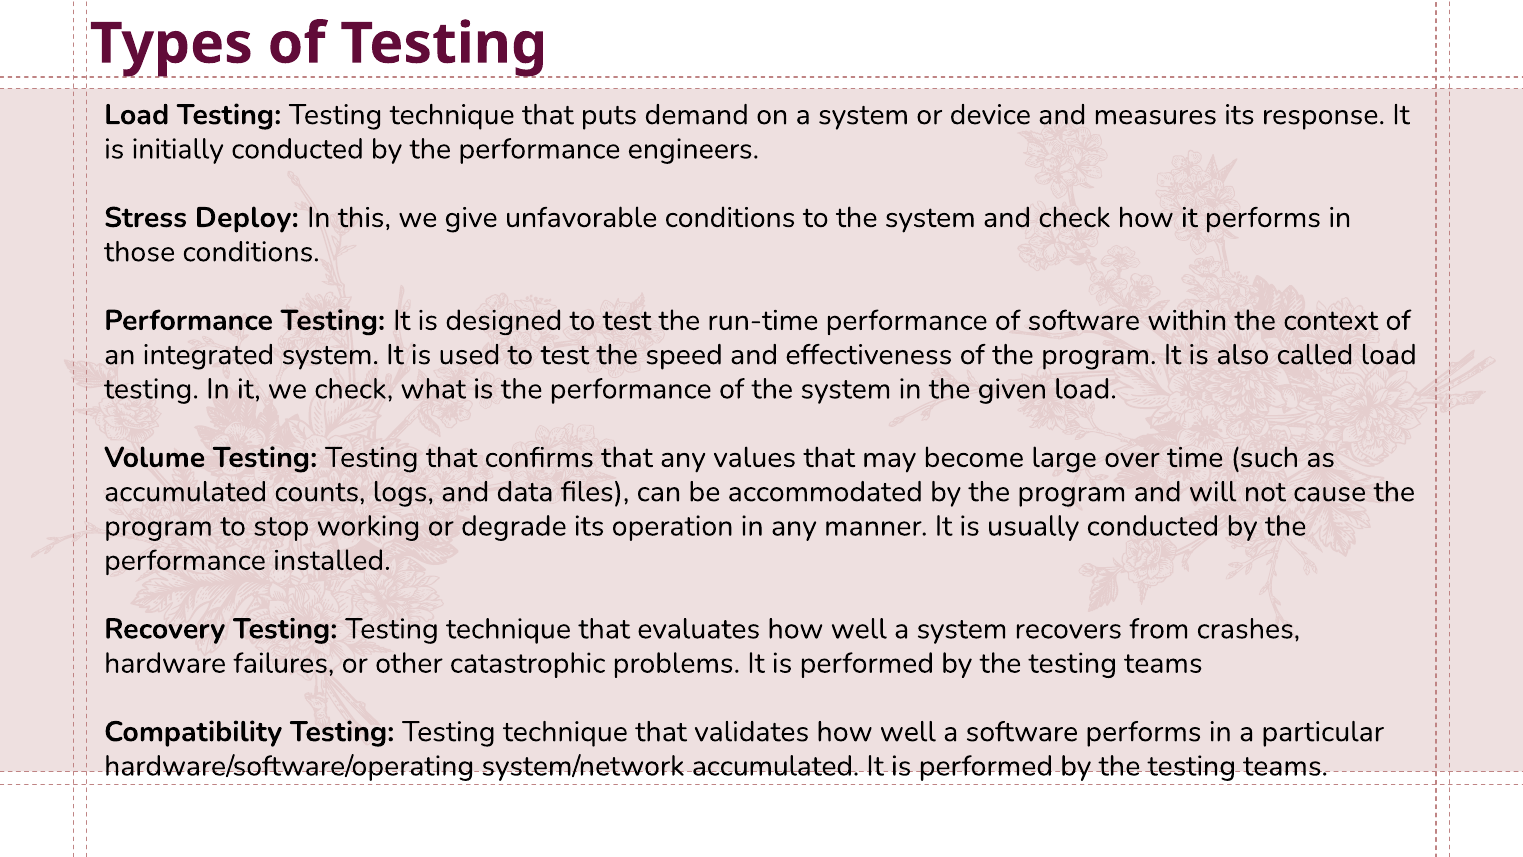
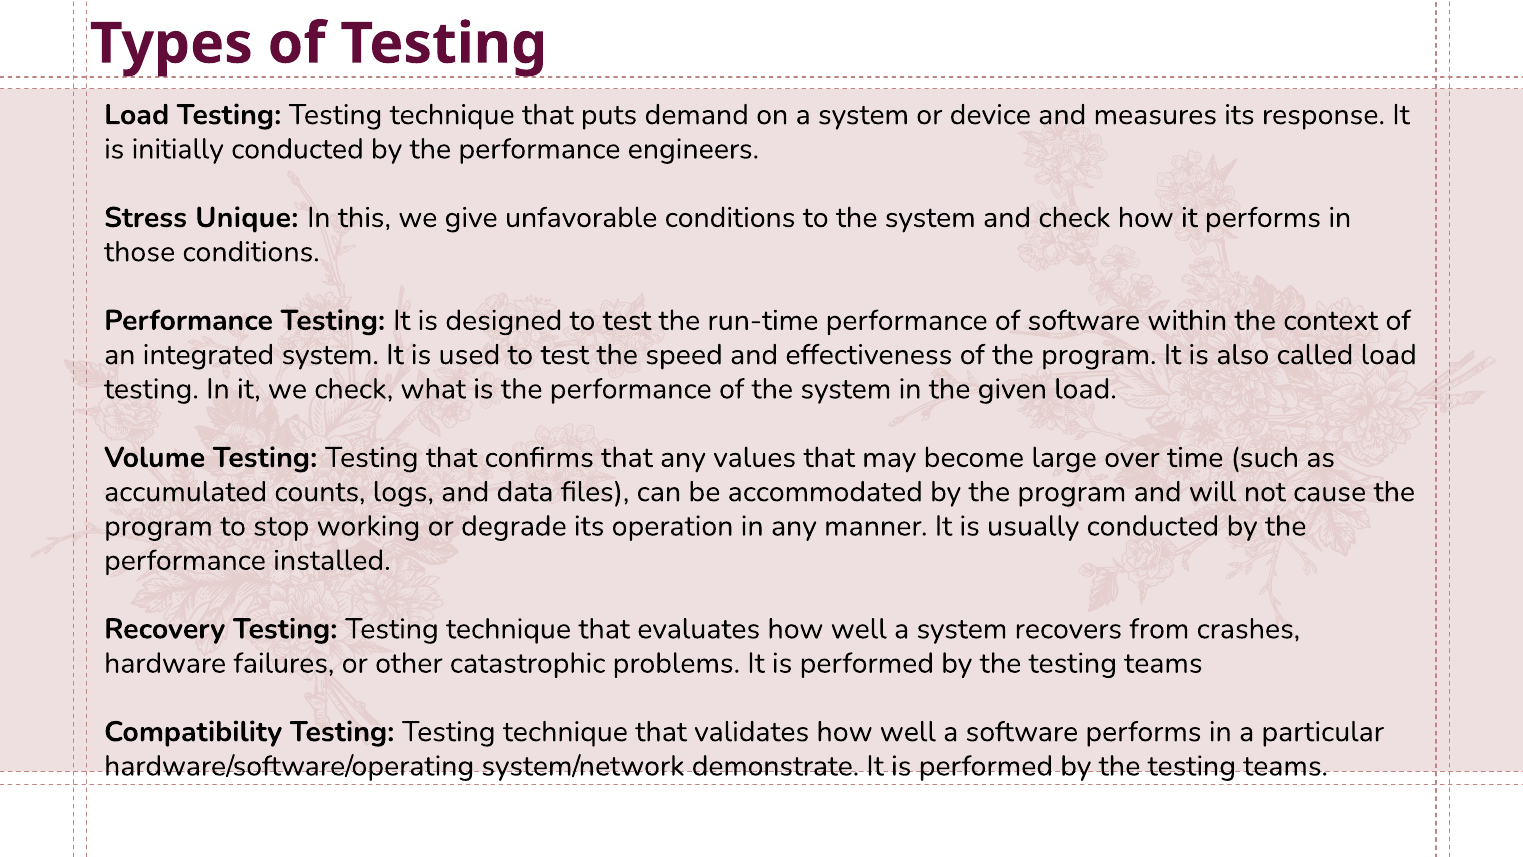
Deploy: Deploy -> Unique
system/network accumulated: accumulated -> demonstrate
